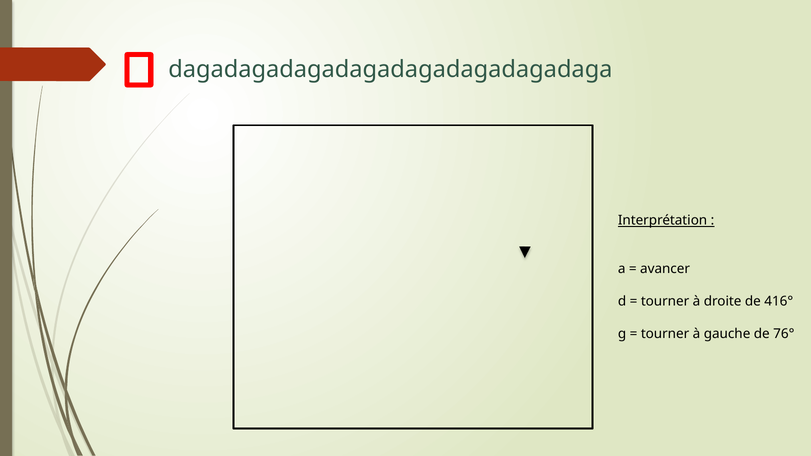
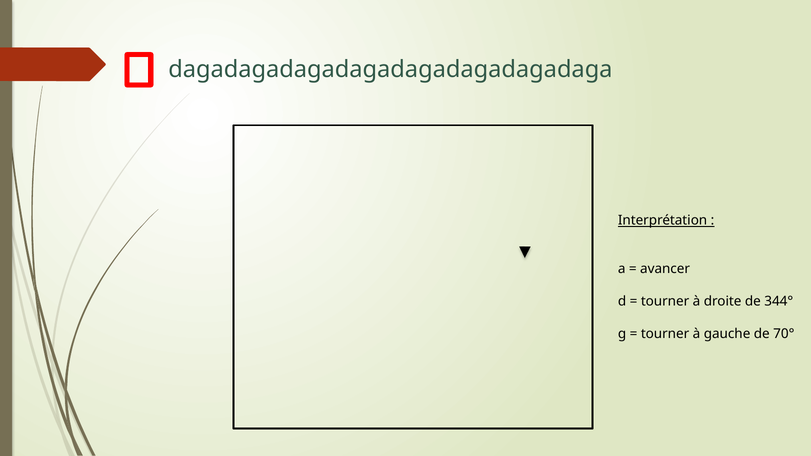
416°: 416° -> 344°
76°: 76° -> 70°
